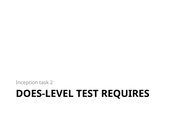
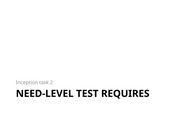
DOES-LEVEL: DOES-LEVEL -> NEED-LEVEL
